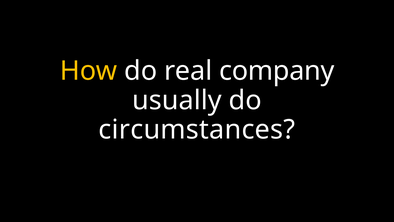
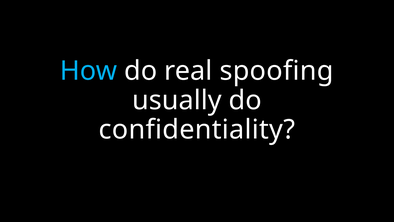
How colour: yellow -> light blue
company: company -> spoofing
circumstances: circumstances -> confidentiality
